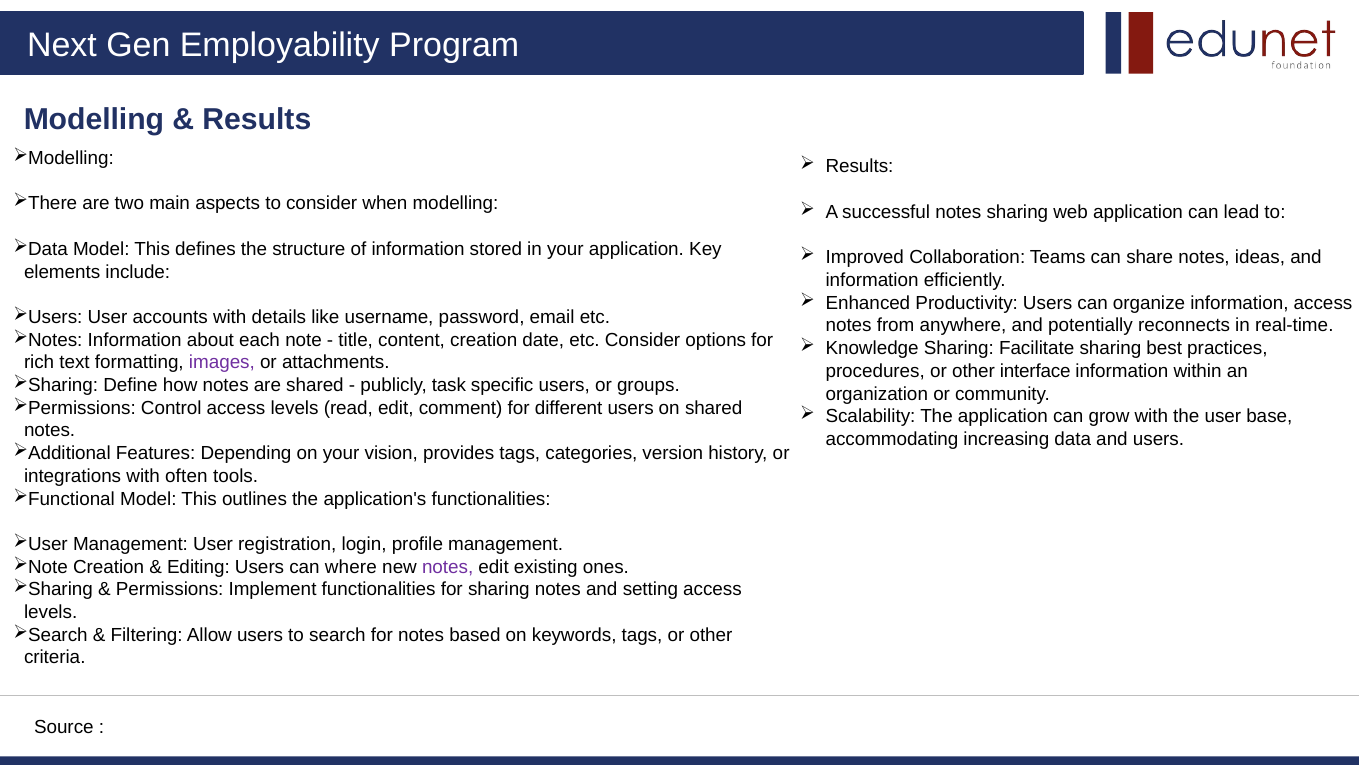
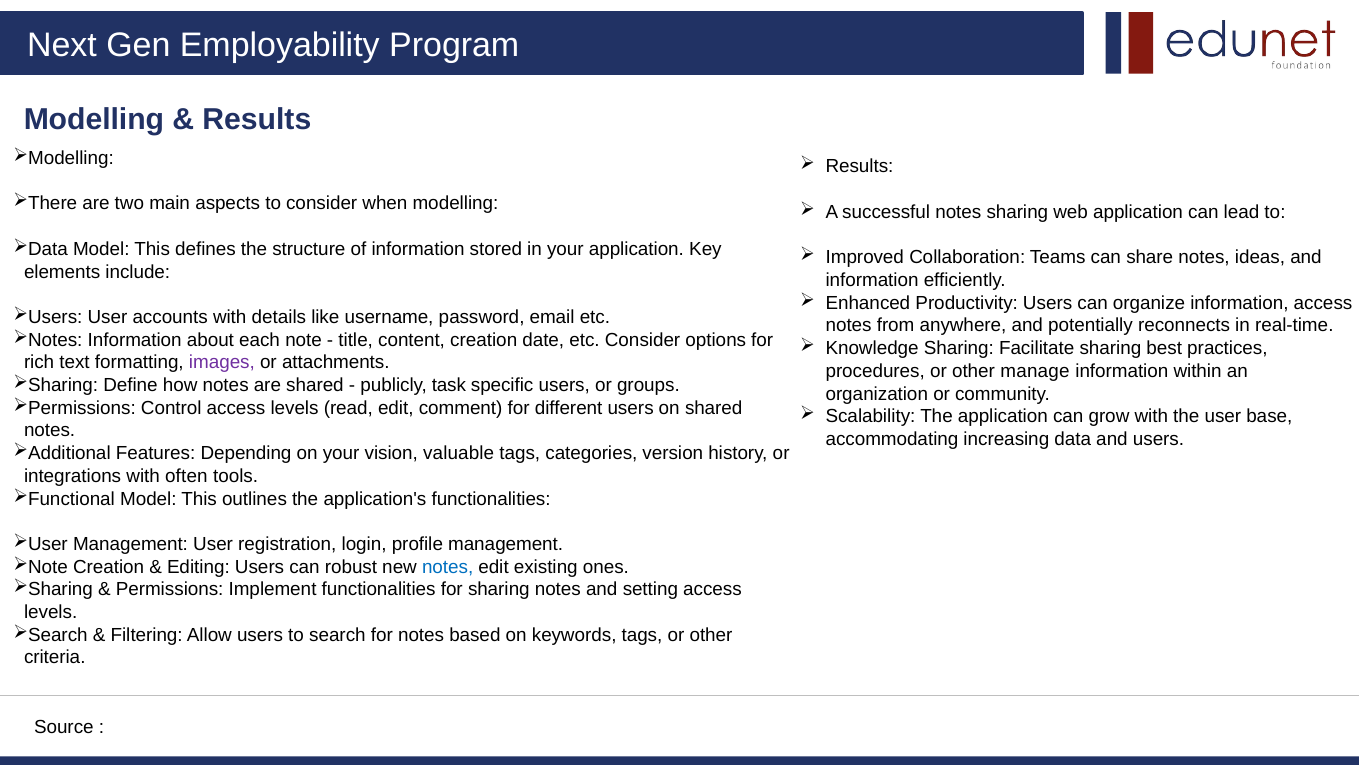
interface: interface -> manage
provides: provides -> valuable
where: where -> robust
notes at (448, 567) colour: purple -> blue
